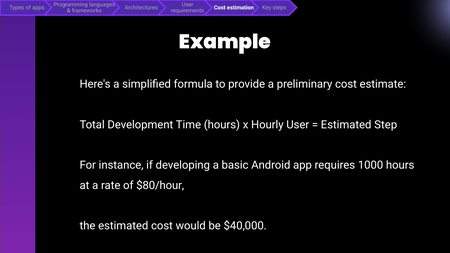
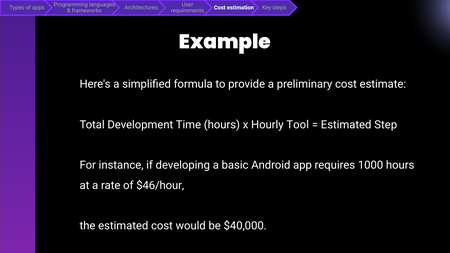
Hourly User: User -> Tool
$80/hour: $80/hour -> $46/hour
